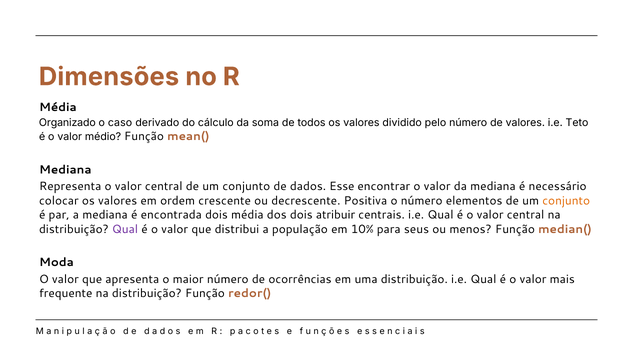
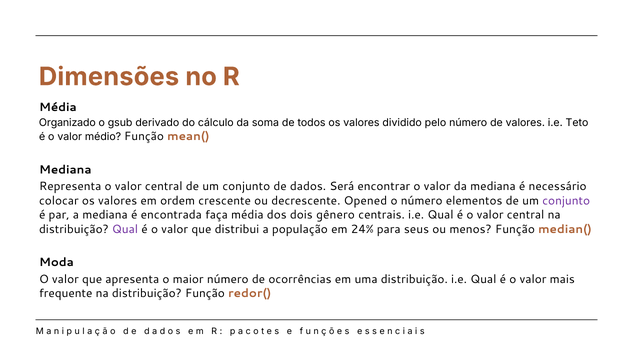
caso: caso -> gsub
Esse: Esse -> Será
Positiva: Positiva -> Opened
conjunto at (566, 201) colour: orange -> purple
encontrada dois: dois -> faça
atribuir: atribuir -> gênero
10%: 10% -> 24%
